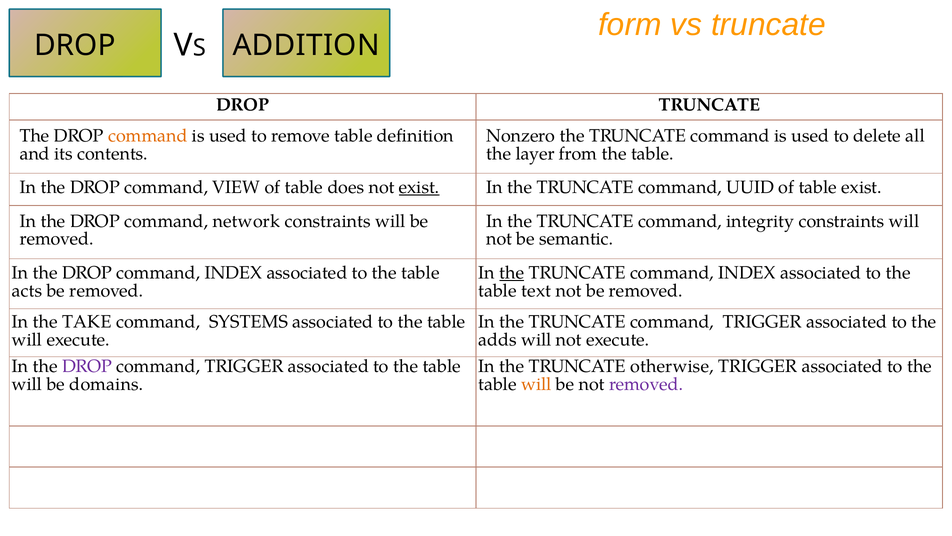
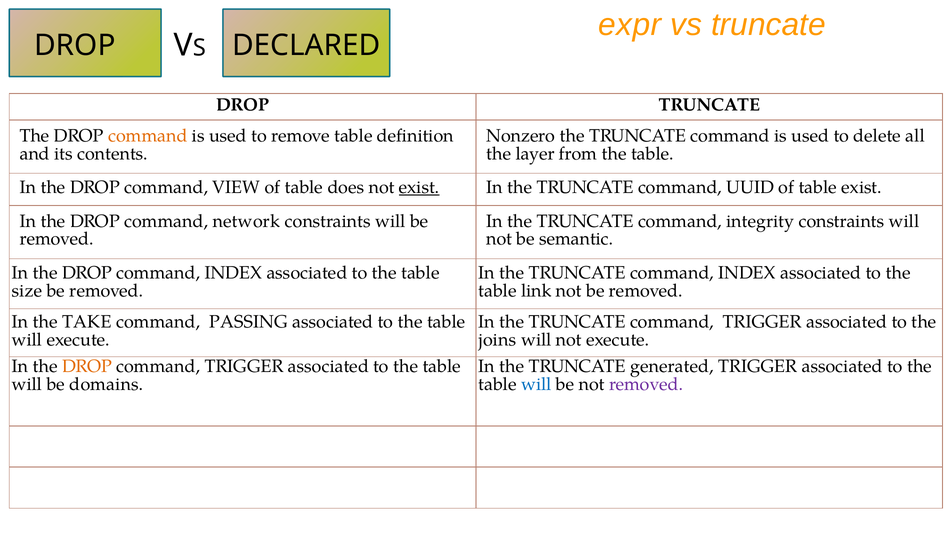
form: form -> expr
ADDITION: ADDITION -> DECLARED
the at (512, 273) underline: present -> none
acts: acts -> size
text: text -> link
SYSTEMS: SYSTEMS -> PASSING
adds: adds -> joins
DROP at (87, 366) colour: purple -> orange
otherwise: otherwise -> generated
will at (536, 384) colour: orange -> blue
